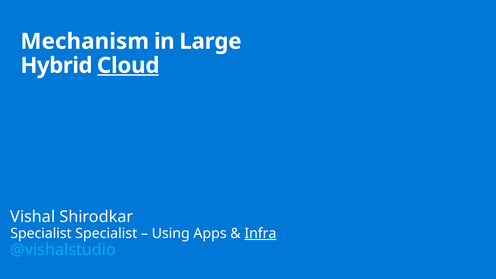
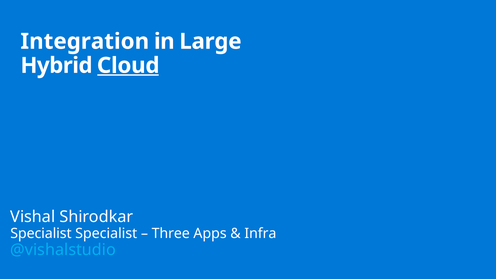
Mechanism: Mechanism -> Integration
Using: Using -> Three
Infra underline: present -> none
